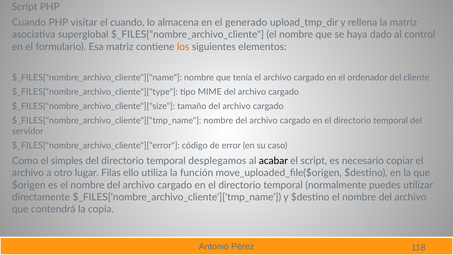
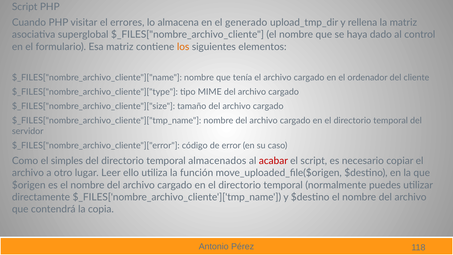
el cuando: cuando -> errores
desplegamos: desplegamos -> almacenados
acabar colour: black -> red
Filas: Filas -> Leer
